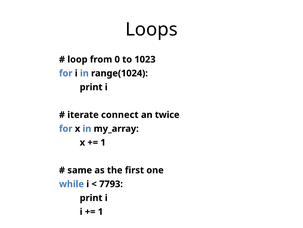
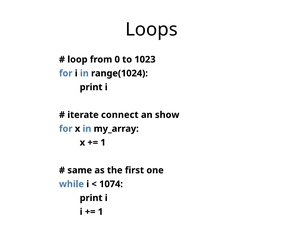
twice: twice -> show
7793: 7793 -> 1074
